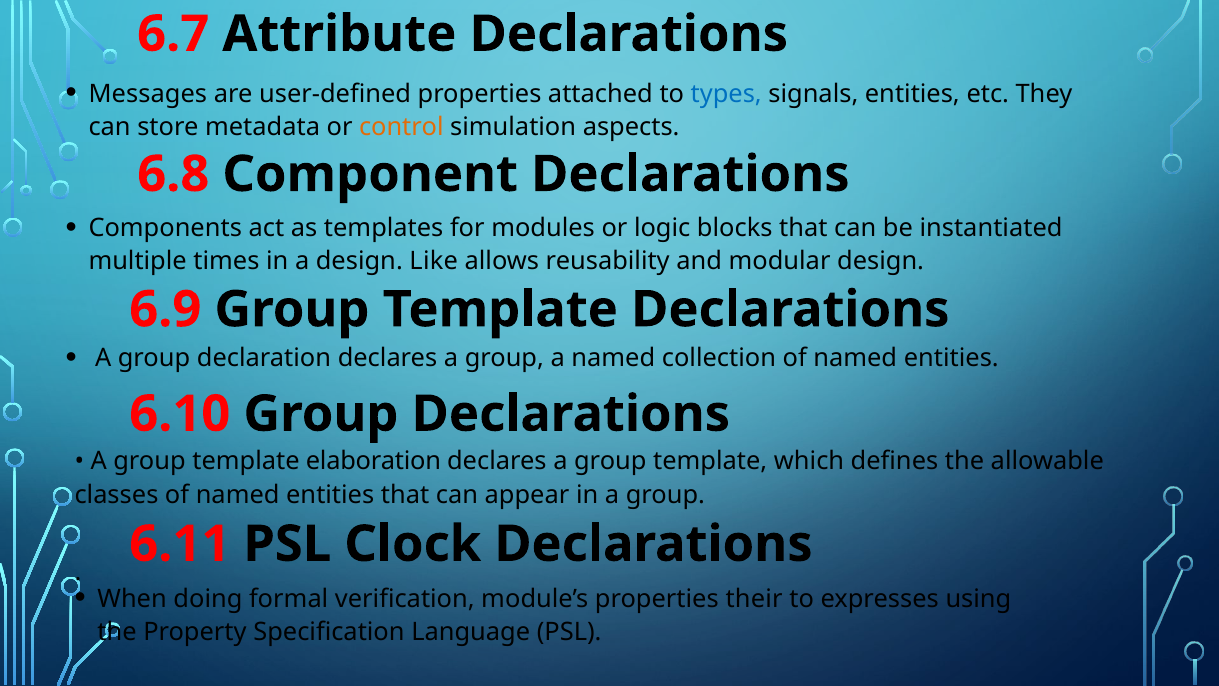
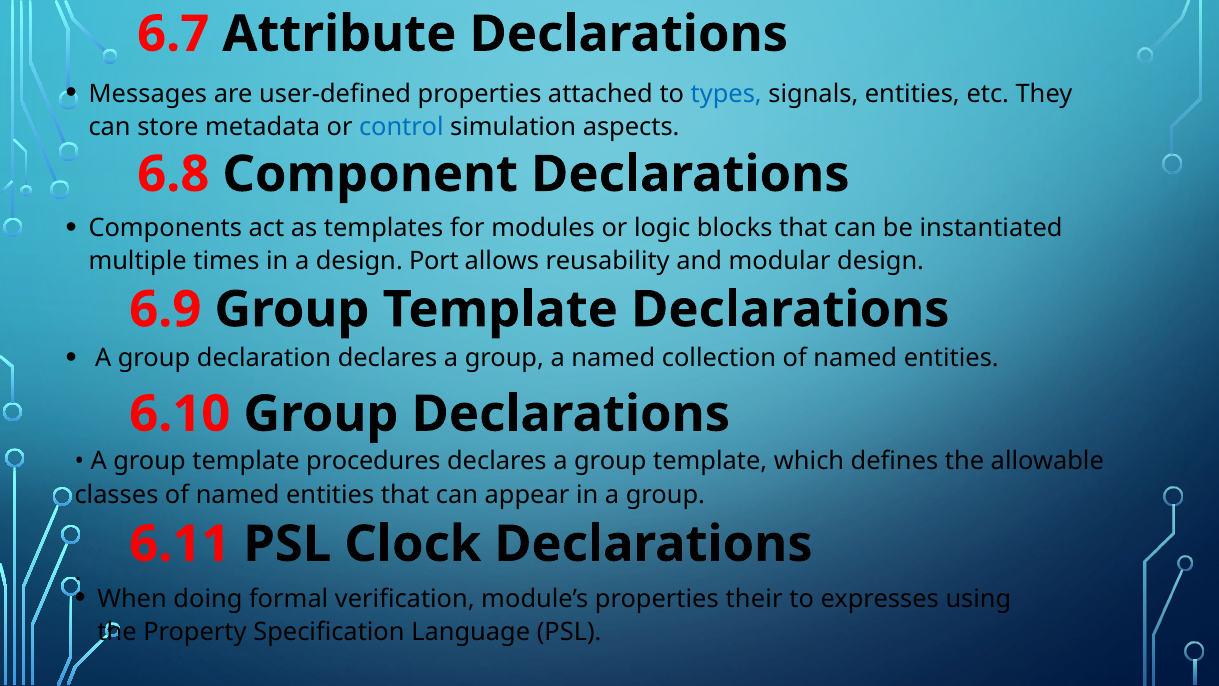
control colour: orange -> blue
Like: Like -> Port
elaboration: elaboration -> procedures
